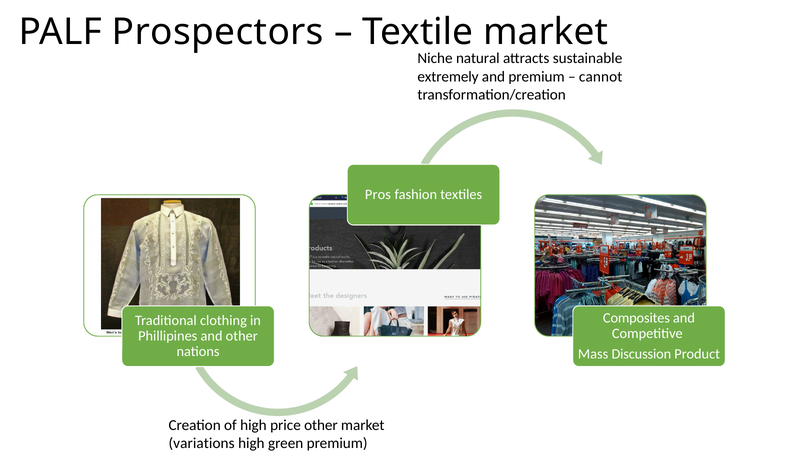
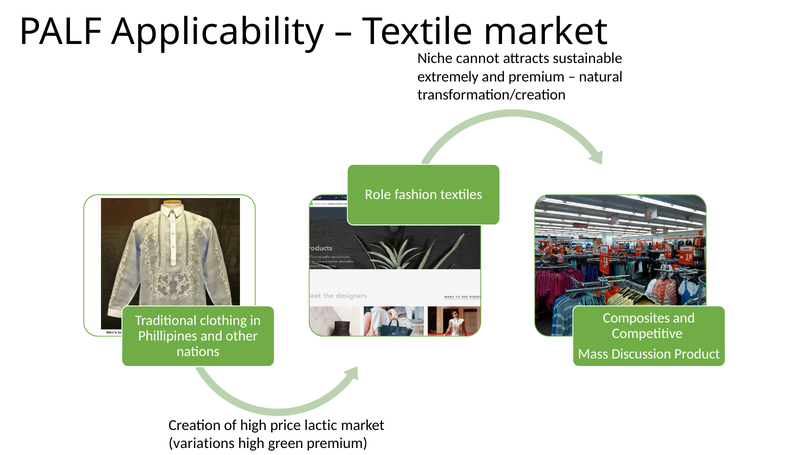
Prospectors: Prospectors -> Applicability
natural: natural -> cannot
cannot: cannot -> natural
Pros: Pros -> Role
price other: other -> lactic
